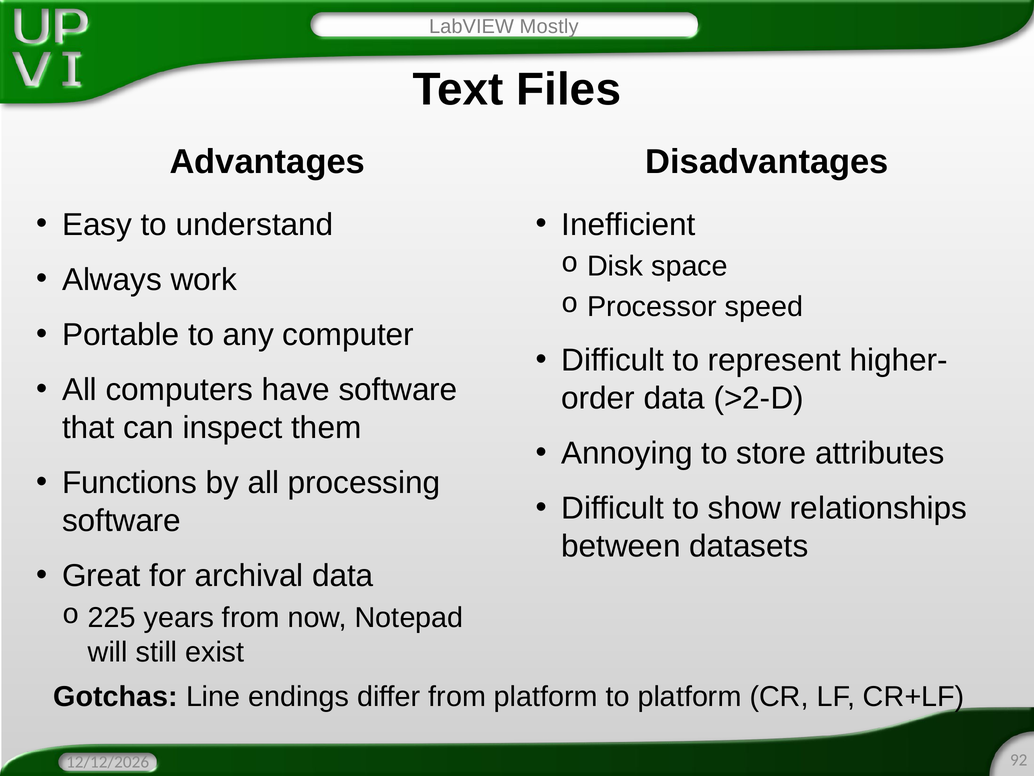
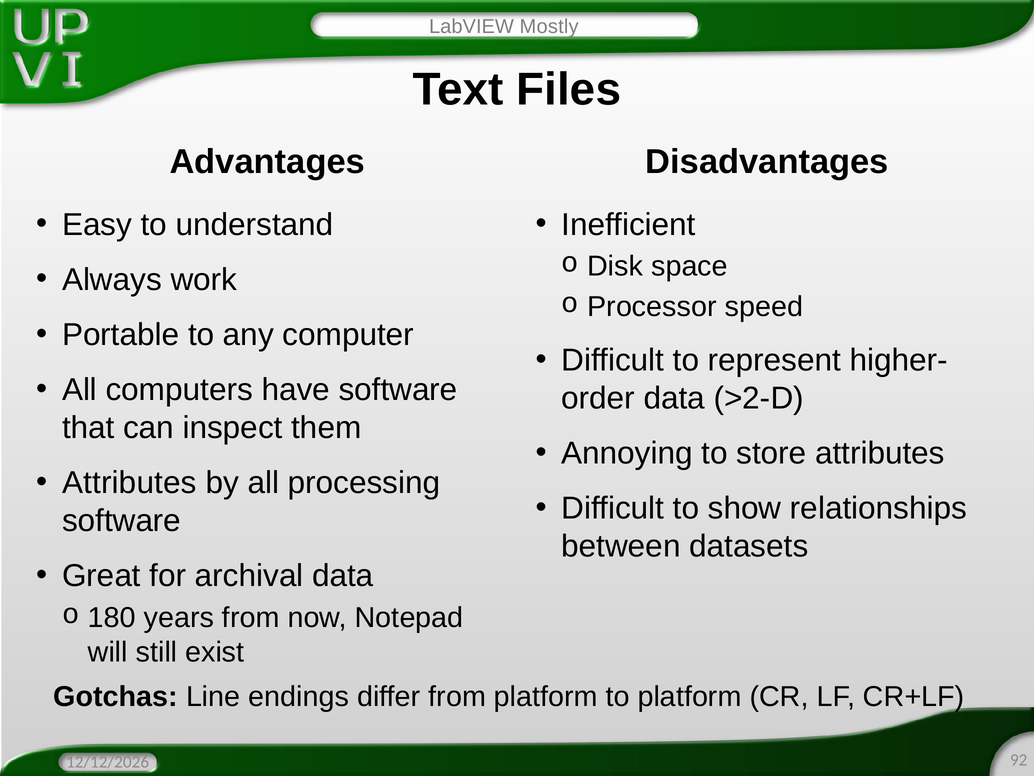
Functions at (130, 483): Functions -> Attributes
225: 225 -> 180
